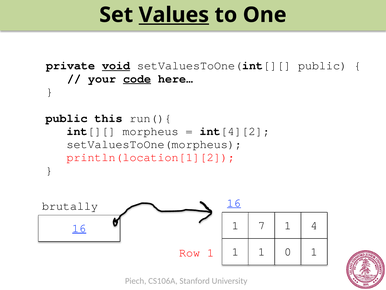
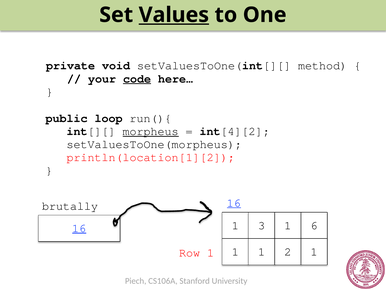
void underline: present -> none
setValuesToOne(int[][ public: public -> method
this: this -> loop
morpheus underline: none -> present
7: 7 -> 3
4: 4 -> 6
0: 0 -> 2
